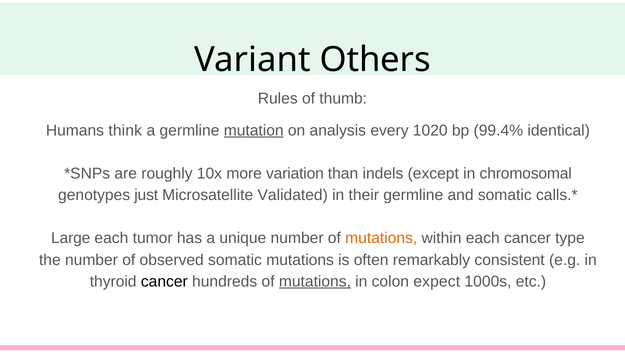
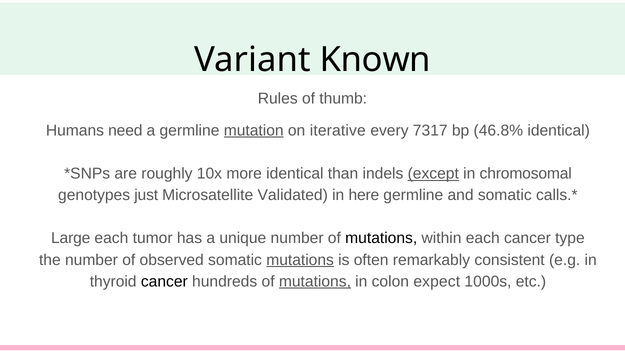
Others: Others -> Known
think: think -> need
analysis: analysis -> iterative
1020: 1020 -> 7317
99.4%: 99.4% -> 46.8%
more variation: variation -> identical
except underline: none -> present
their: their -> here
mutations at (381, 238) colour: orange -> black
mutations at (300, 260) underline: none -> present
